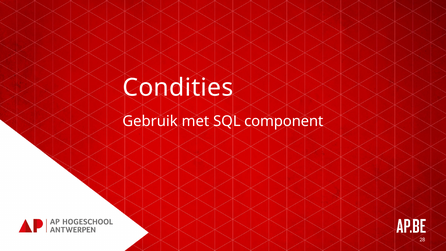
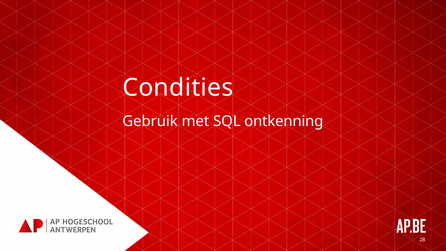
component: component -> ontkenning
